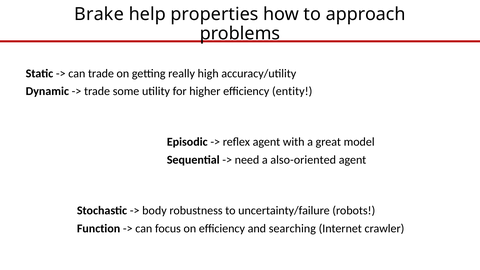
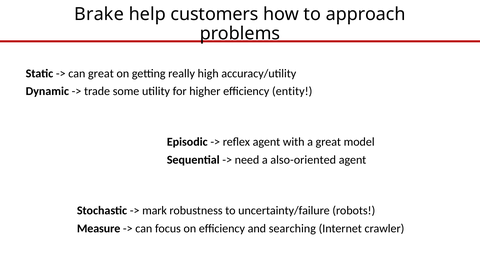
properties: properties -> customers
can trade: trade -> great
body: body -> mark
Function: Function -> Measure
